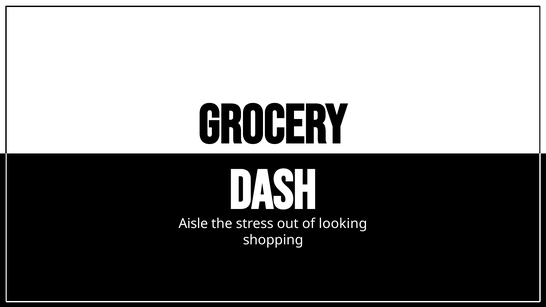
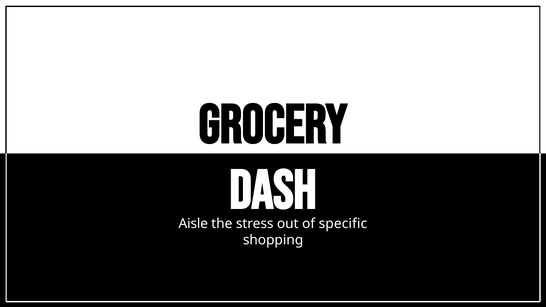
looking: looking -> specific
